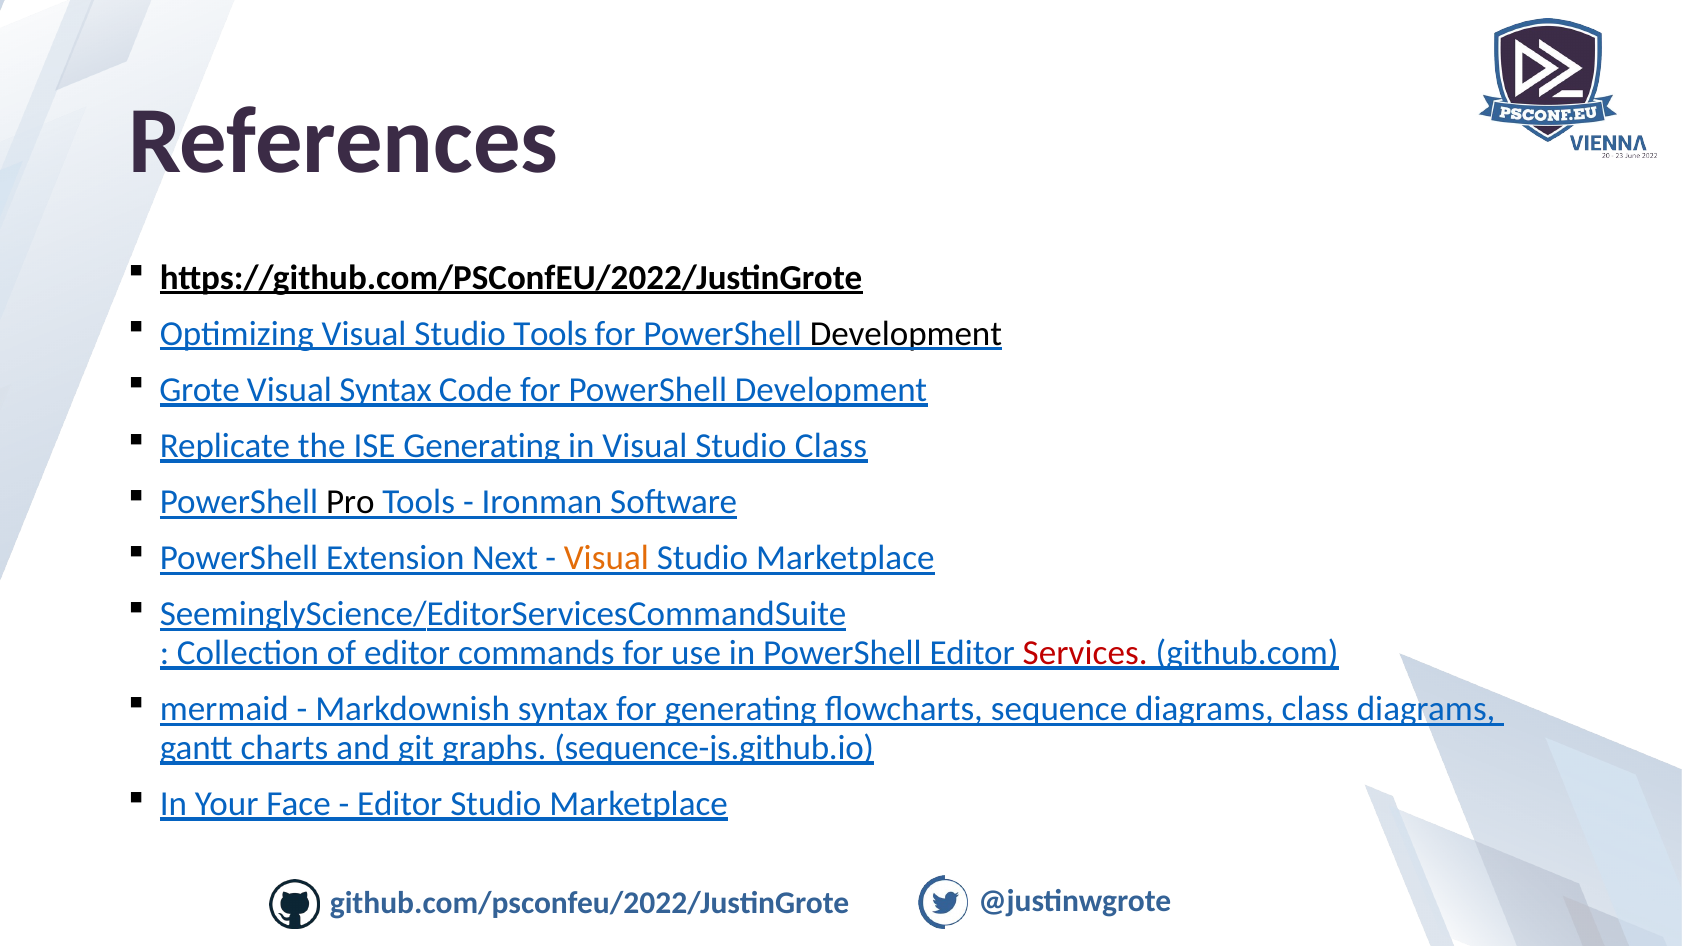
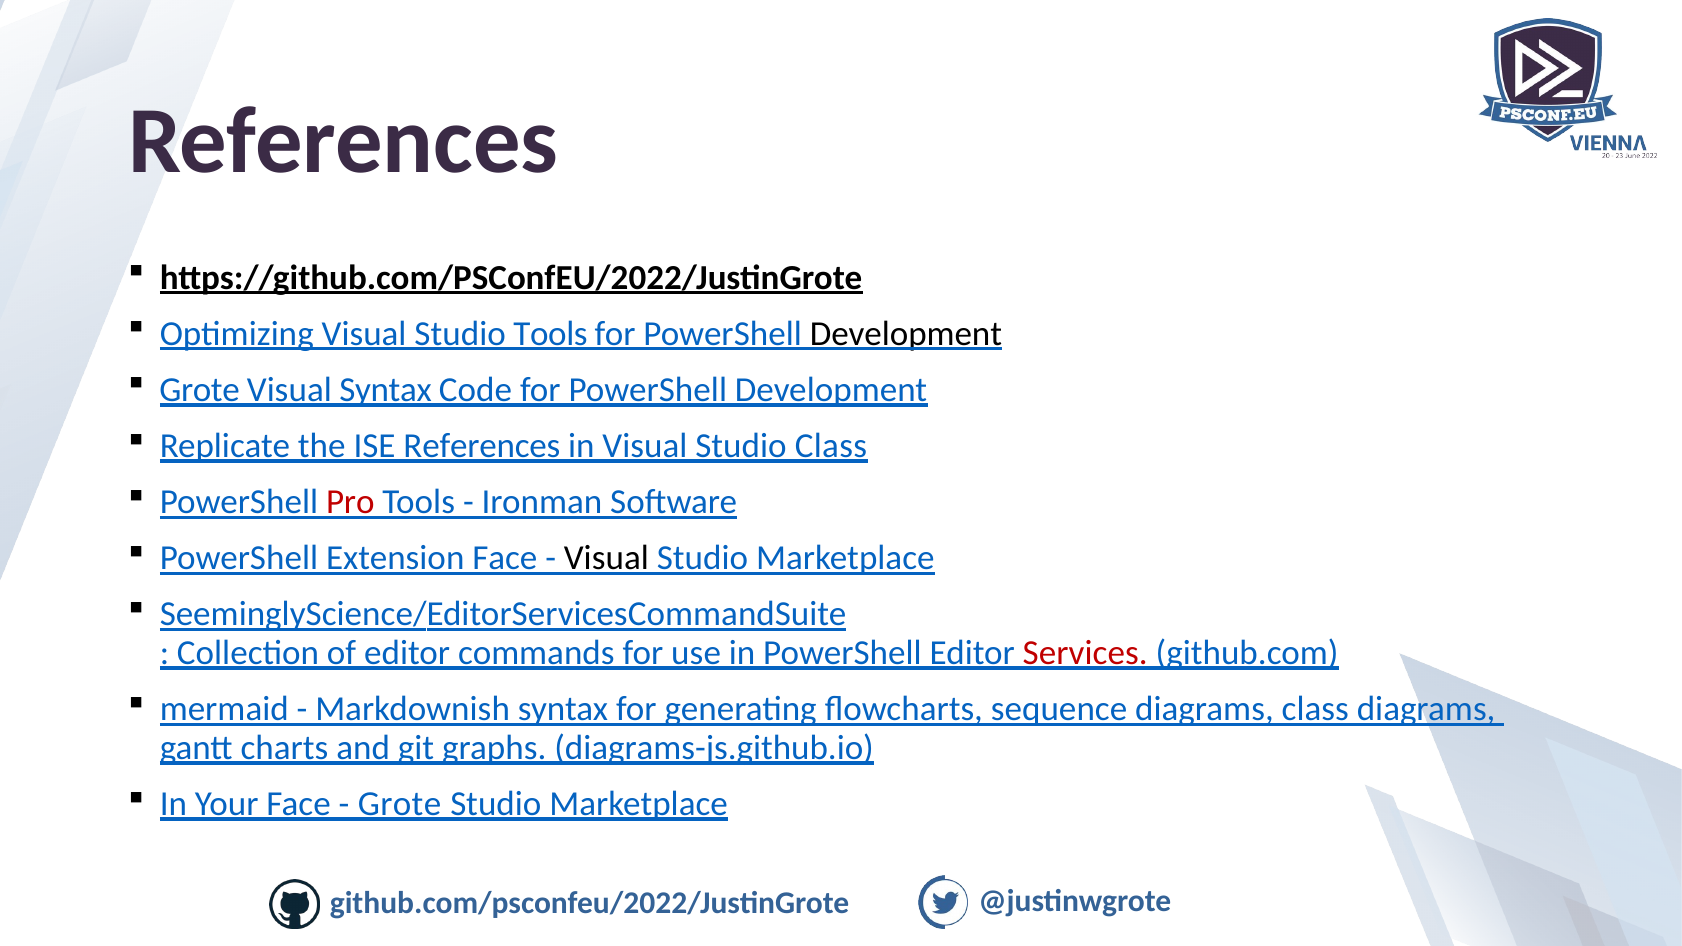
ISE Generating: Generating -> References
Pro colour: black -> red
Extension Next: Next -> Face
Visual at (606, 558) colour: orange -> black
sequence-js.github.io: sequence-js.github.io -> diagrams-js.github.io
Editor at (400, 804): Editor -> Grote
